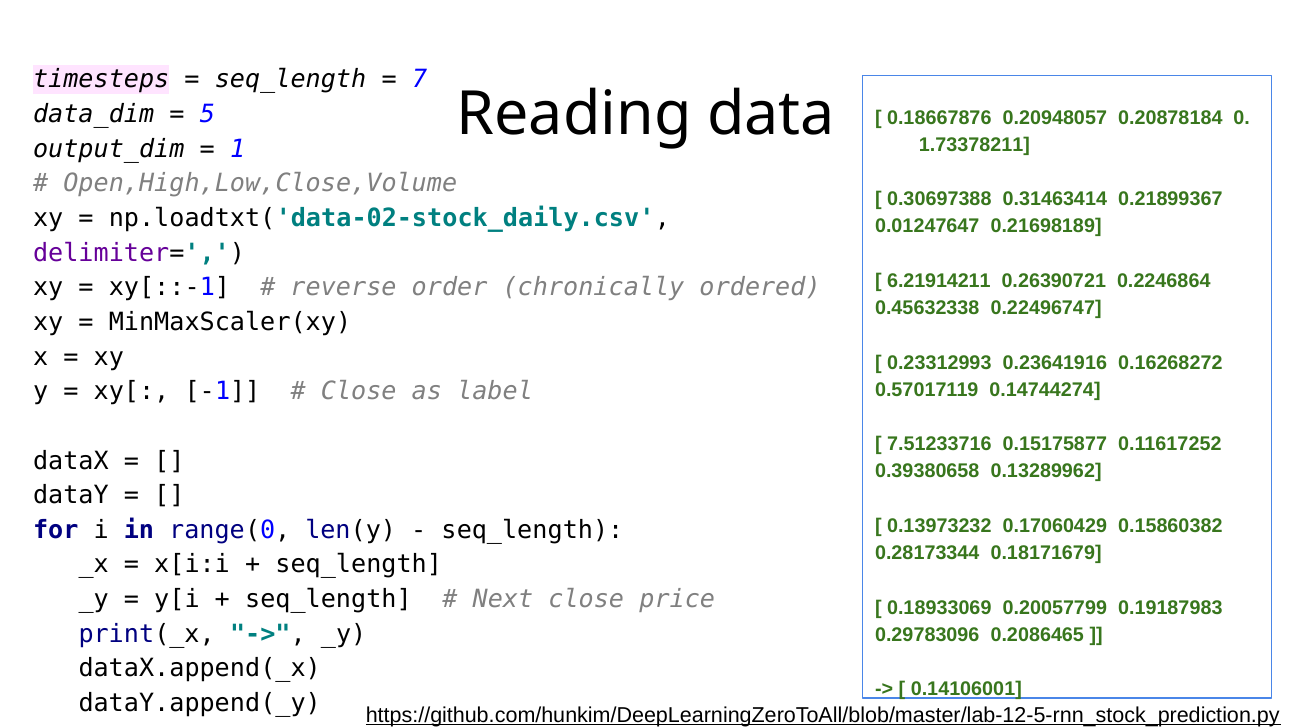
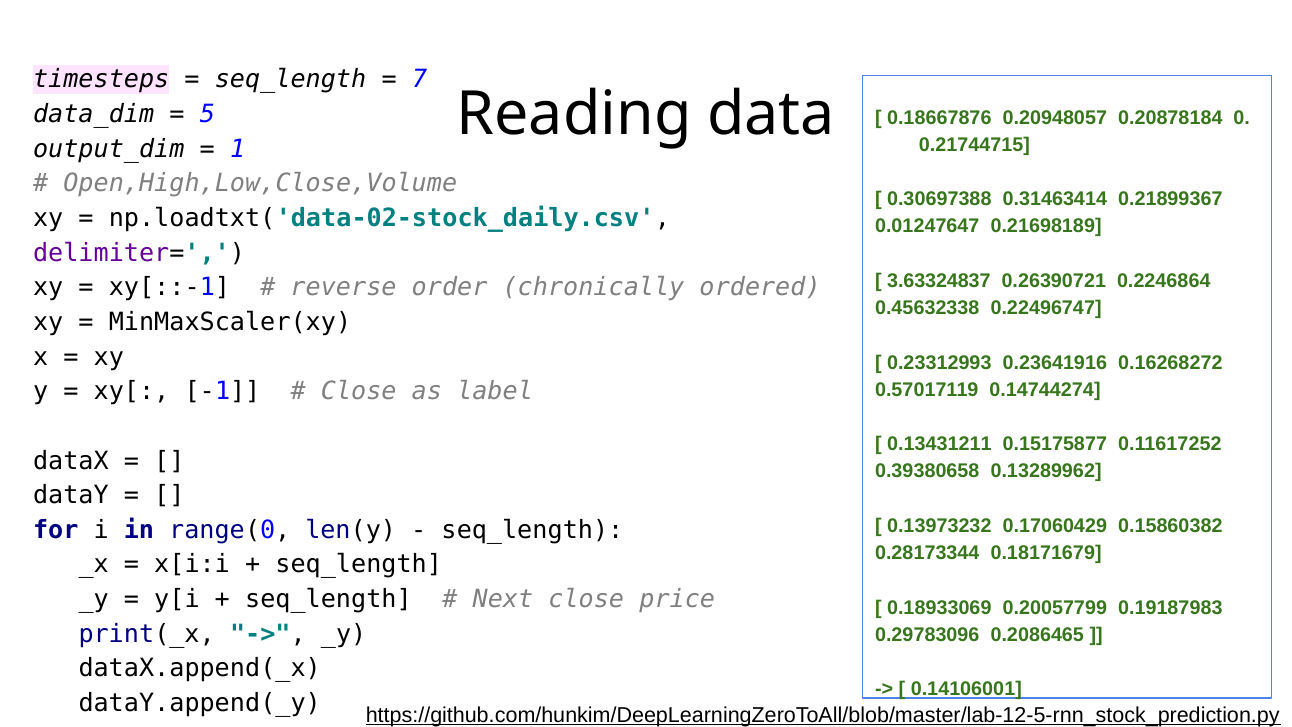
1.73378211: 1.73378211 -> 0.21744715
6.21914211: 6.21914211 -> 3.63324837
7.51233716: 7.51233716 -> 0.13431211
